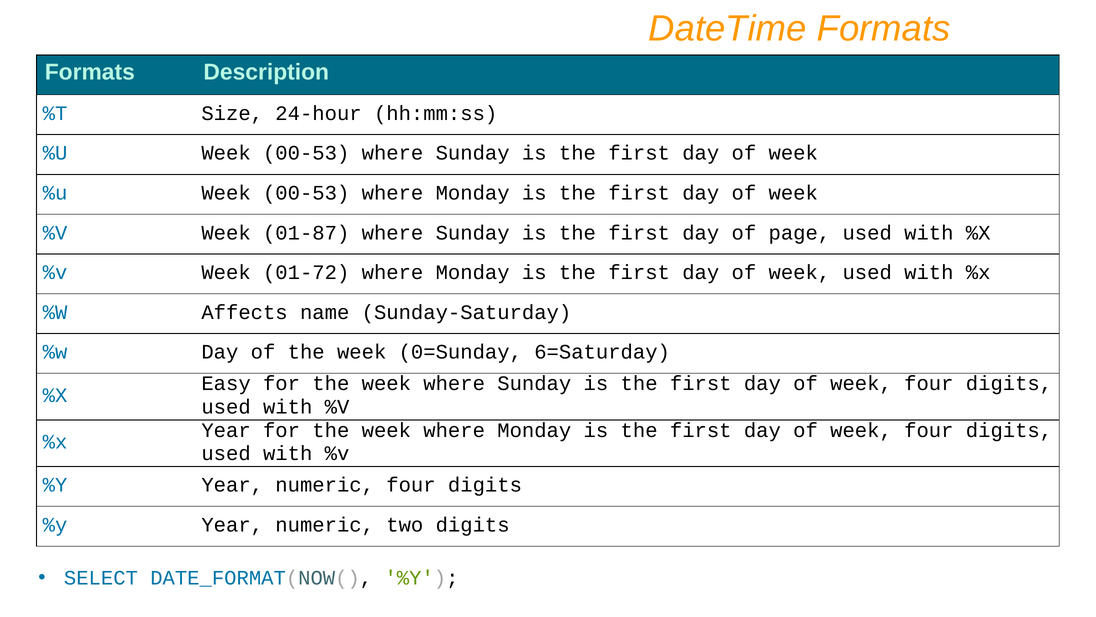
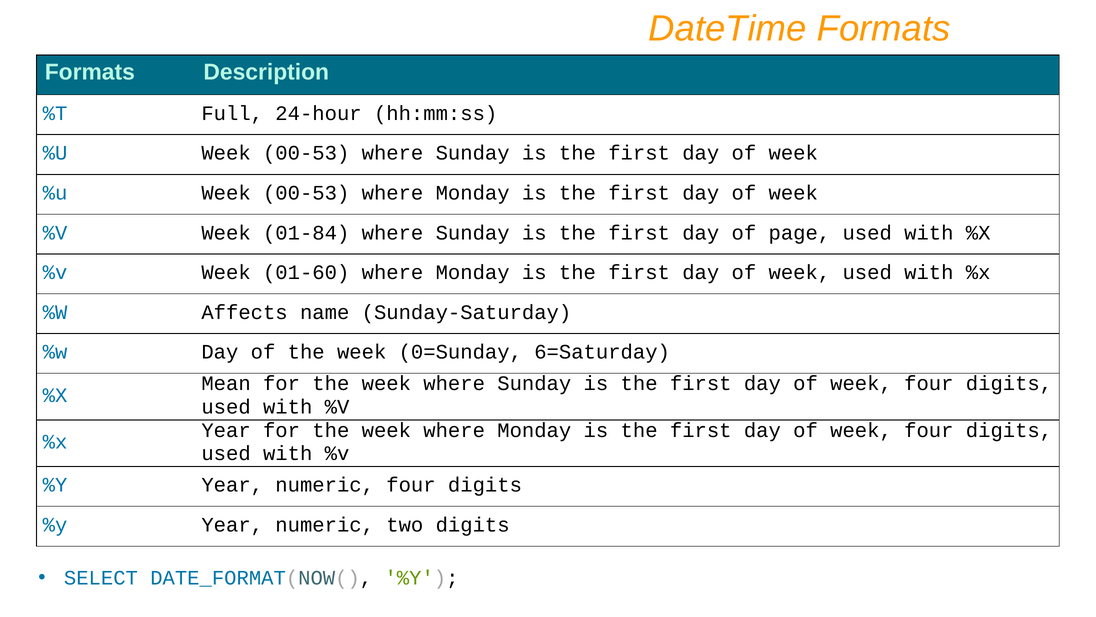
Size: Size -> Full
01-87: 01-87 -> 01-84
01-72: 01-72 -> 01-60
Easy: Easy -> Mean
